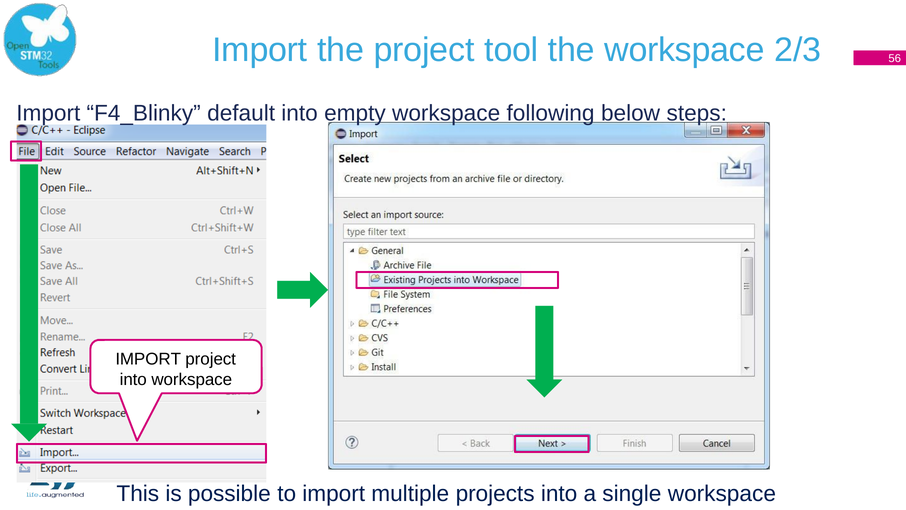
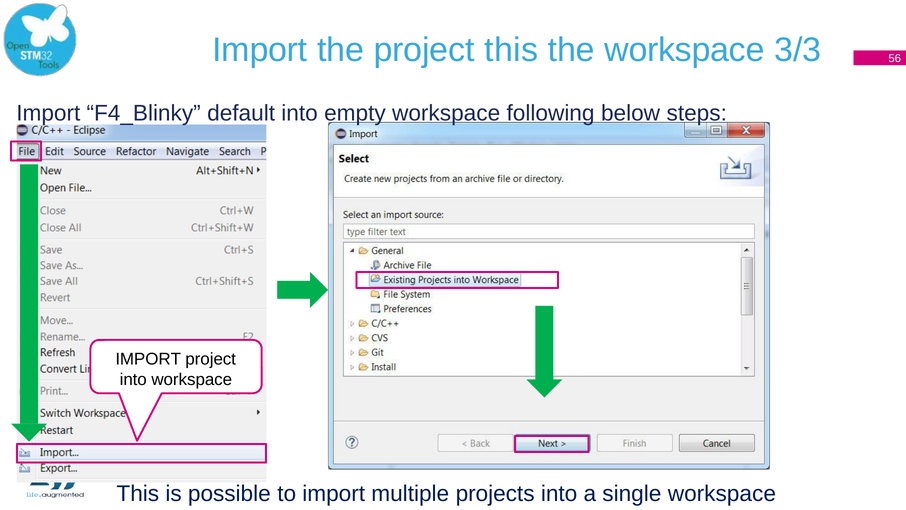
project tool: tool -> this
2/3: 2/3 -> 3/3
